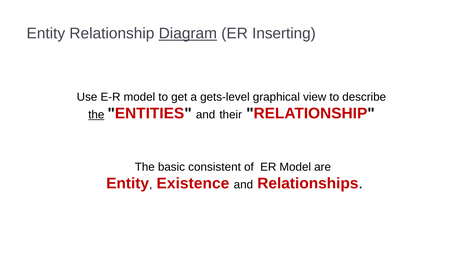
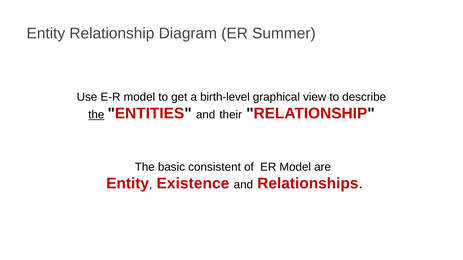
Diagram underline: present -> none
Inserting: Inserting -> Summer
gets-level: gets-level -> birth-level
